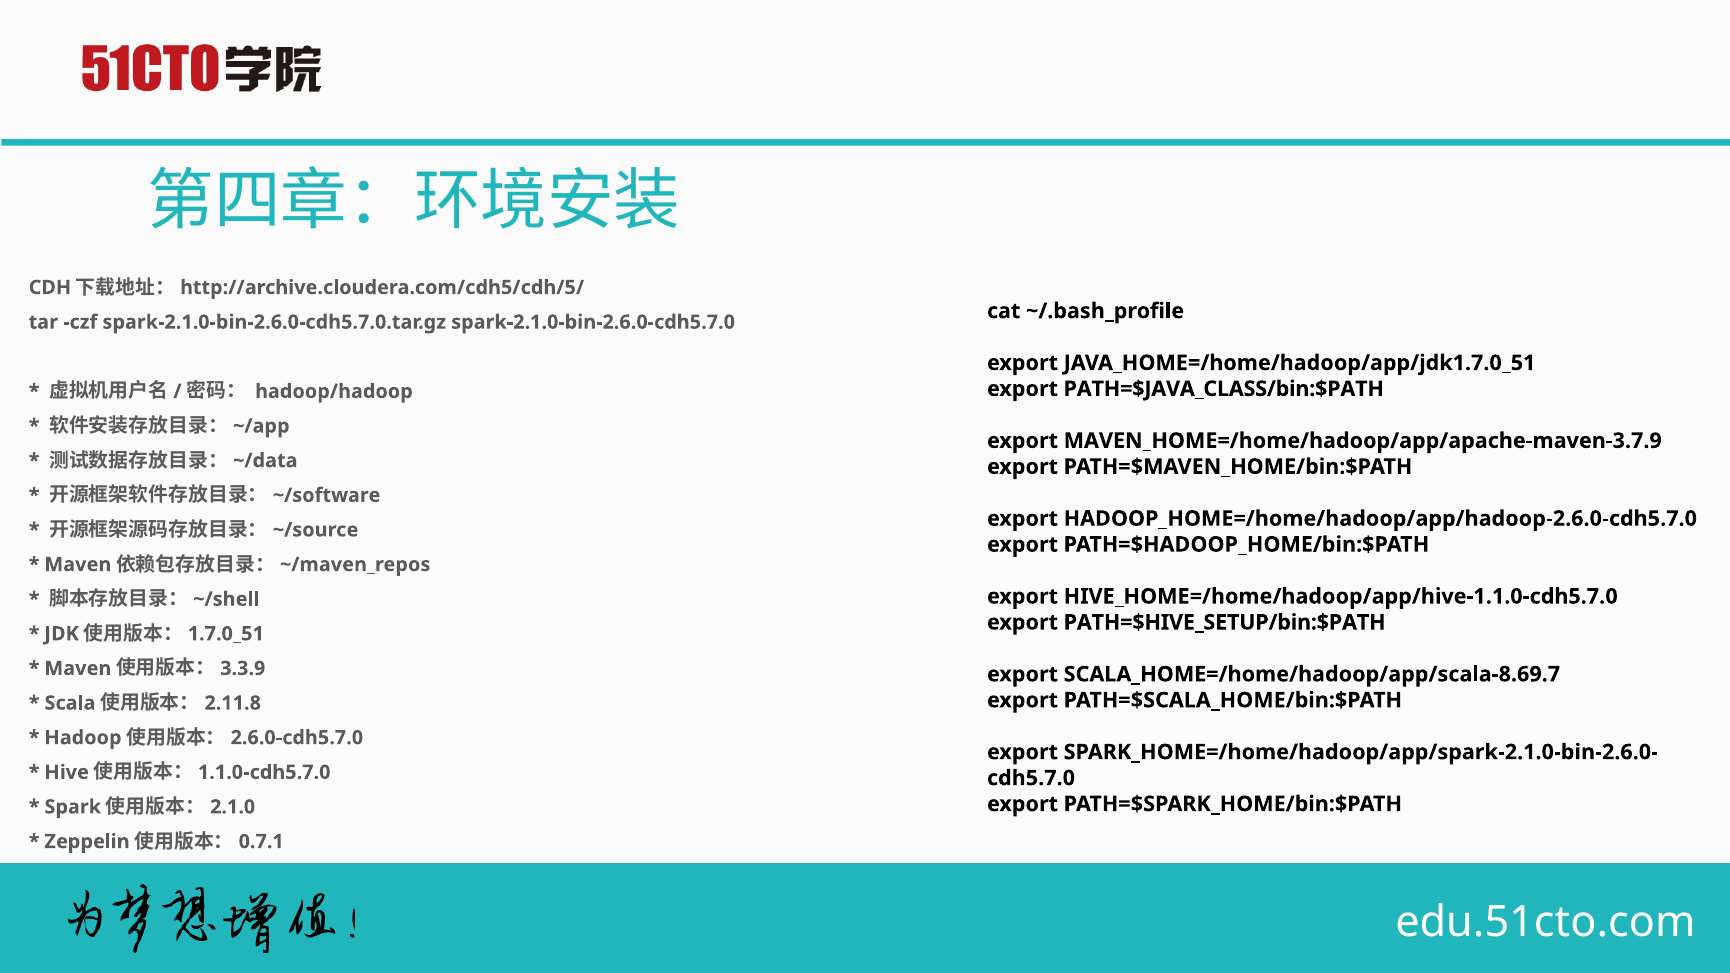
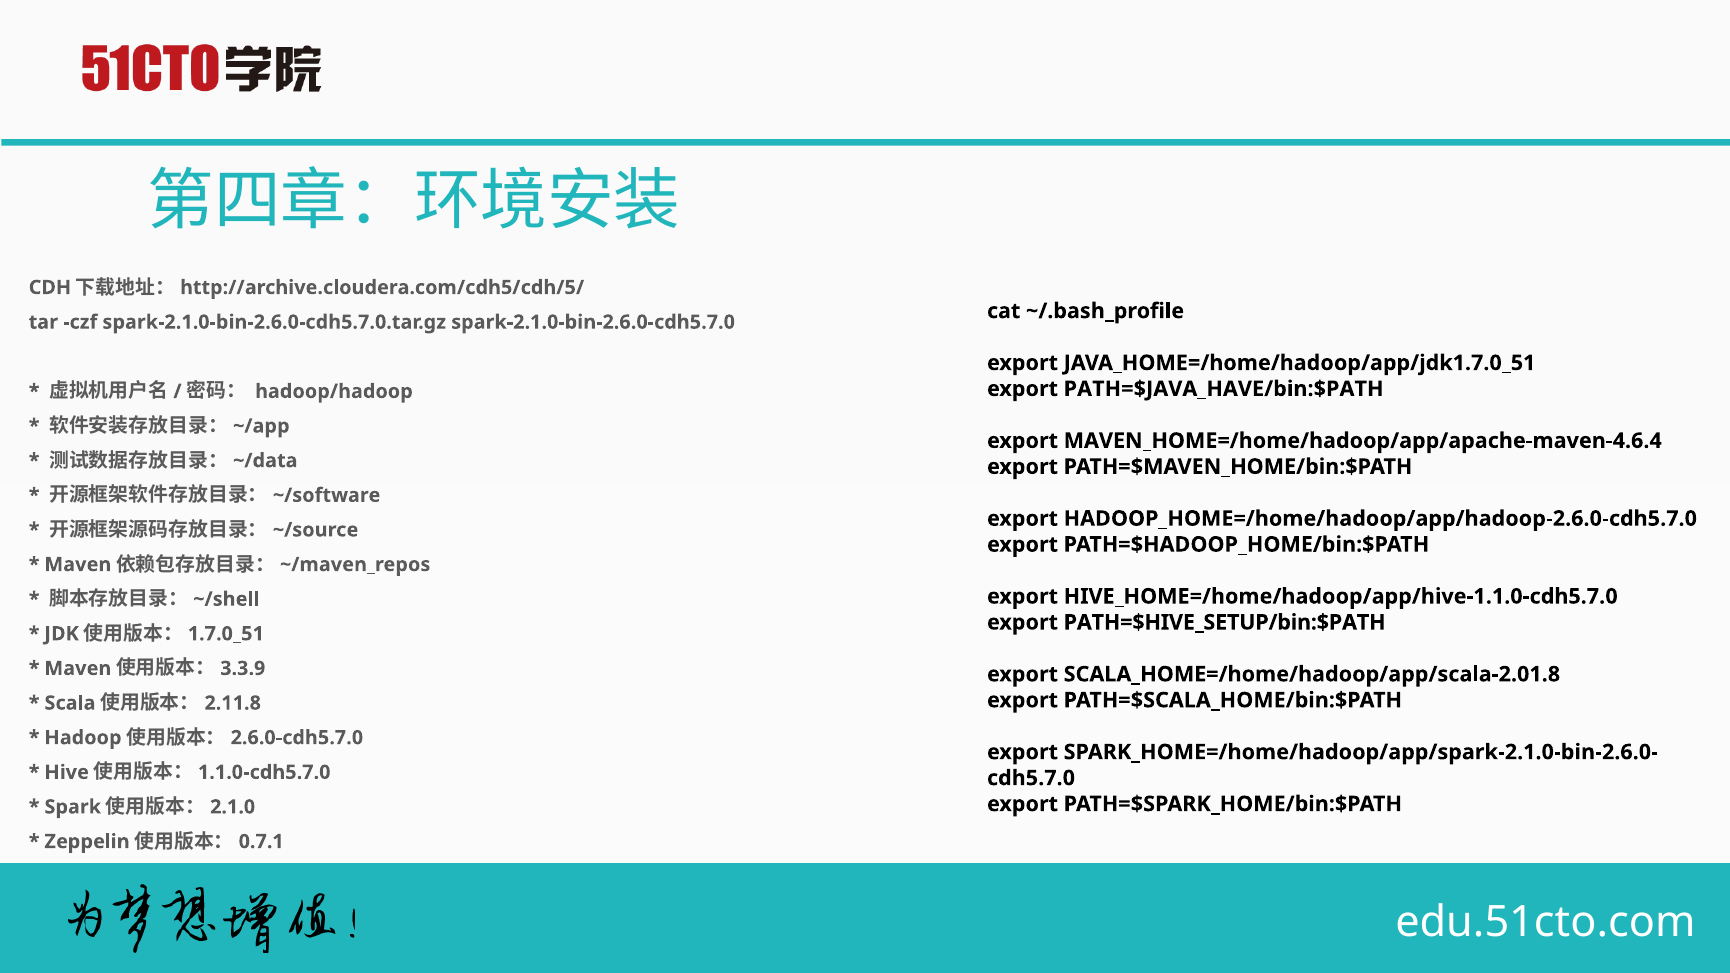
PATH=$JAVA_CLASS/bin:$PATH: PATH=$JAVA_CLASS/bin:$PATH -> PATH=$JAVA_HAVE/bin:$PATH
MAVEN_HOME=/home/hadoop/app/apache-maven-3.7.9: MAVEN_HOME=/home/hadoop/app/apache-maven-3.7.9 -> MAVEN_HOME=/home/hadoop/app/apache-maven-4.6.4
SCALA_HOME=/home/hadoop/app/scala-8.69.7: SCALA_HOME=/home/hadoop/app/scala-8.69.7 -> SCALA_HOME=/home/hadoop/app/scala-2.01.8
